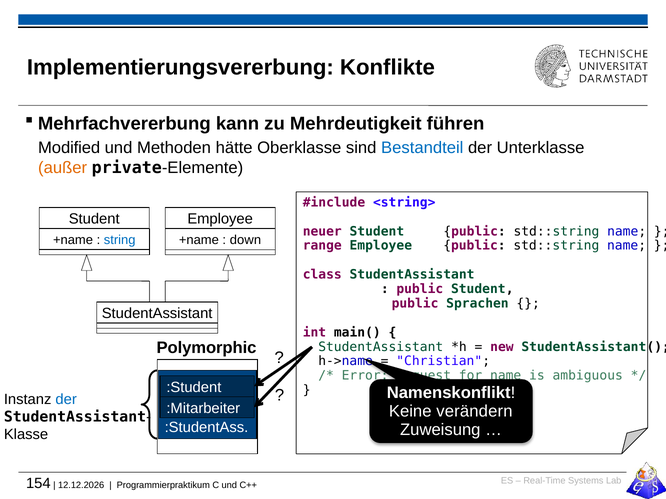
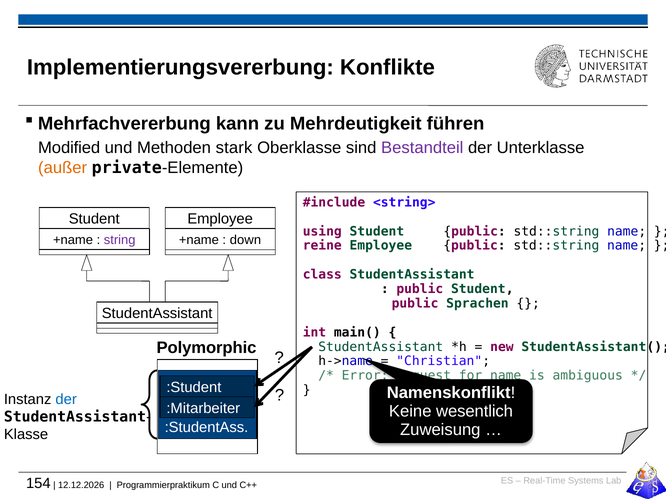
hätte: hätte -> stark
Bestandteil colour: blue -> purple
neuer: neuer -> using
string colour: blue -> purple
range: range -> reine
verändern: verändern -> wesentlich
